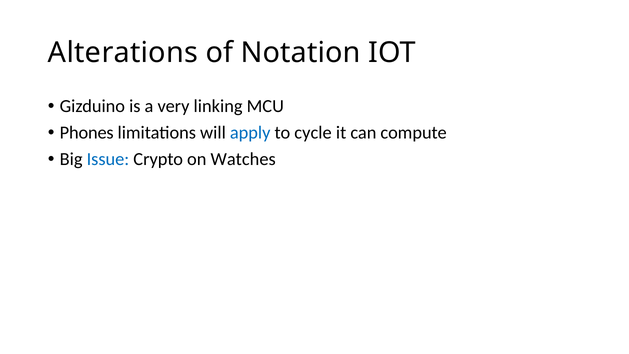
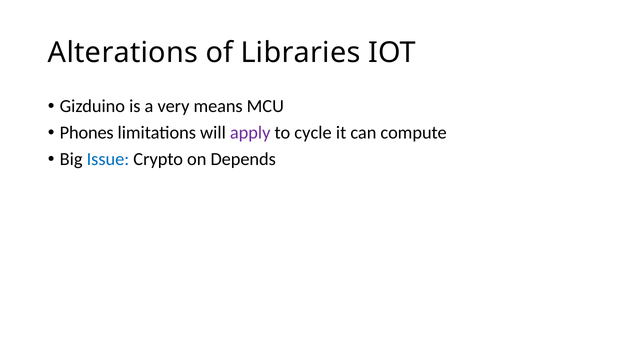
Notation: Notation -> Libraries
linking: linking -> means
apply colour: blue -> purple
Watches: Watches -> Depends
